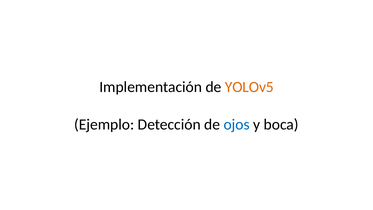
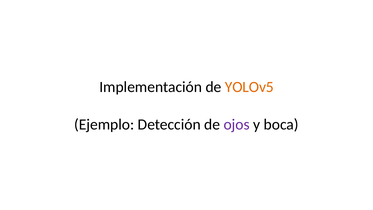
ojos colour: blue -> purple
